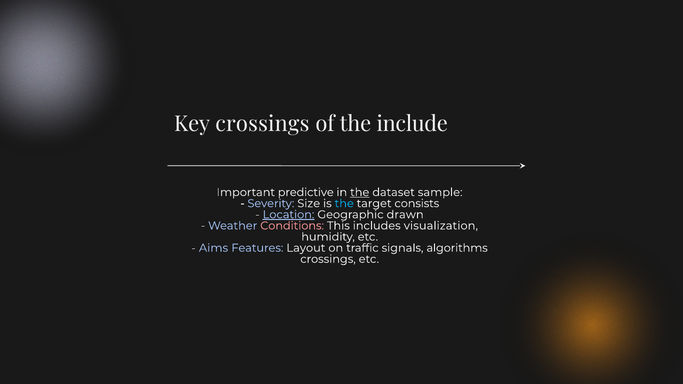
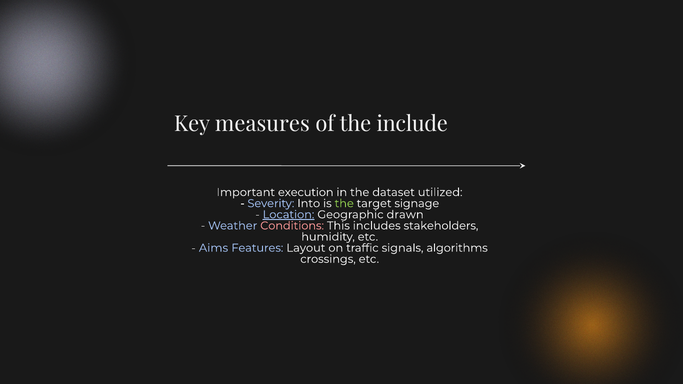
Key crossings: crossings -> measures
predictive: predictive -> execution
the at (360, 192) underline: present -> none
sample: sample -> utilized
Size: Size -> Into
the at (344, 204) colour: light blue -> light green
consists: consists -> signage
visualization: visualization -> stakeholders
